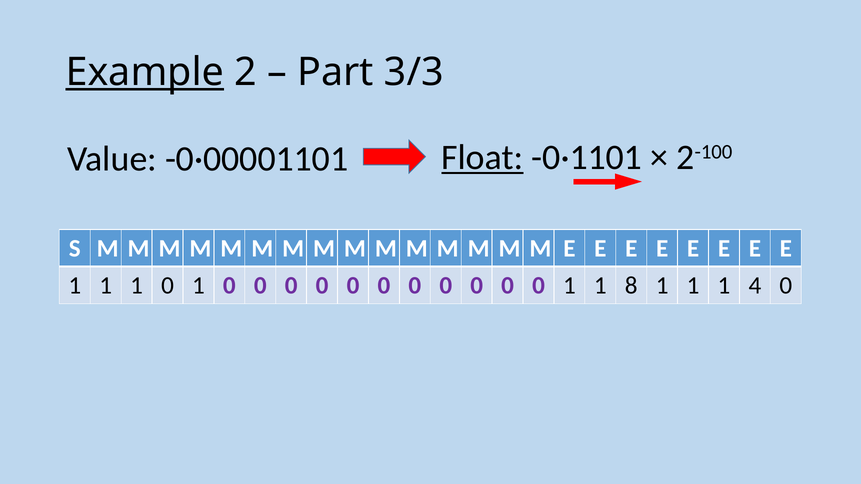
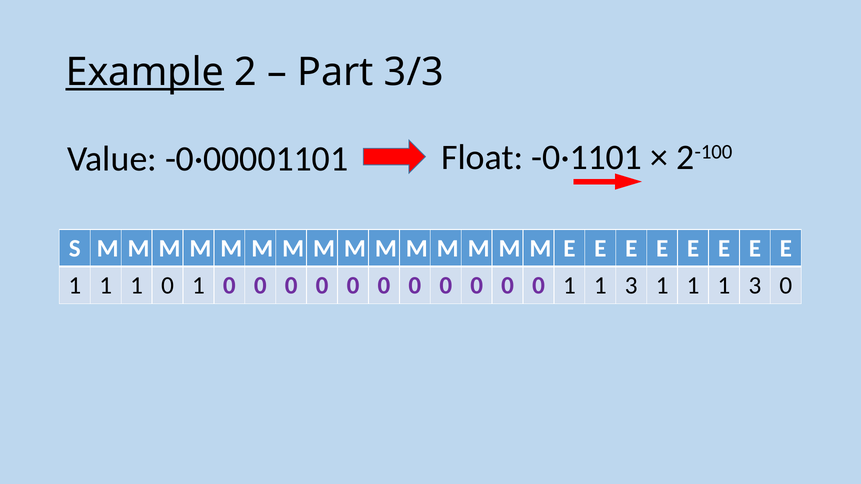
Float underline: present -> none
0 1 1 8: 8 -> 3
1 1 1 4: 4 -> 3
